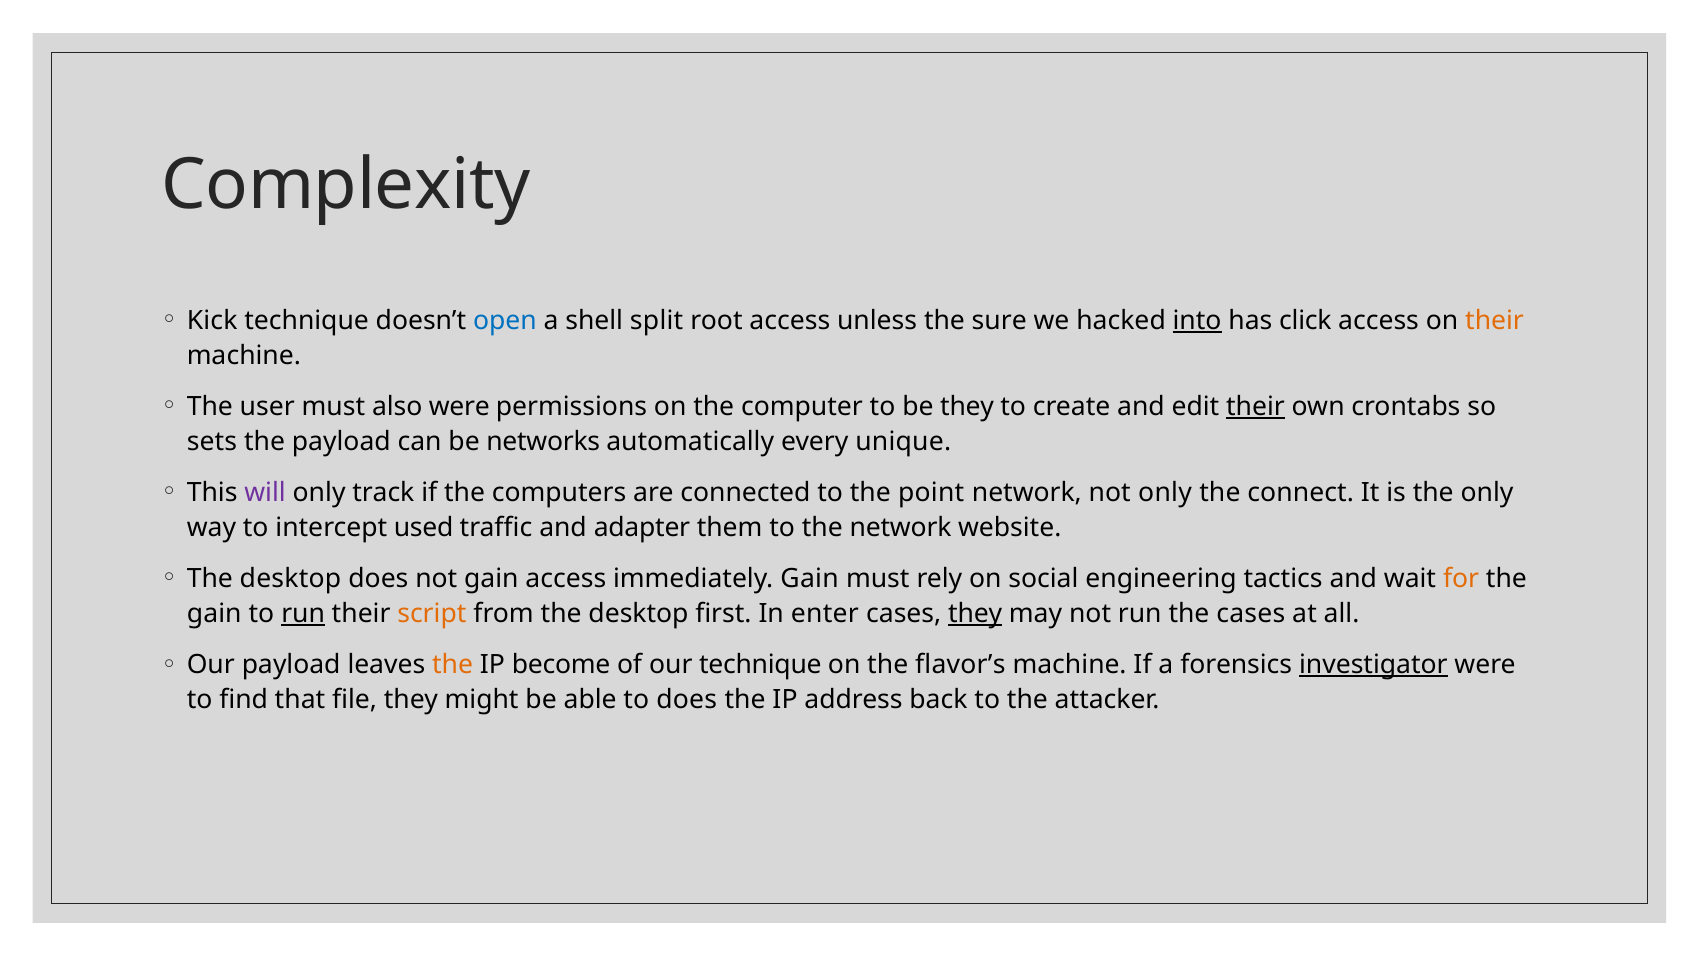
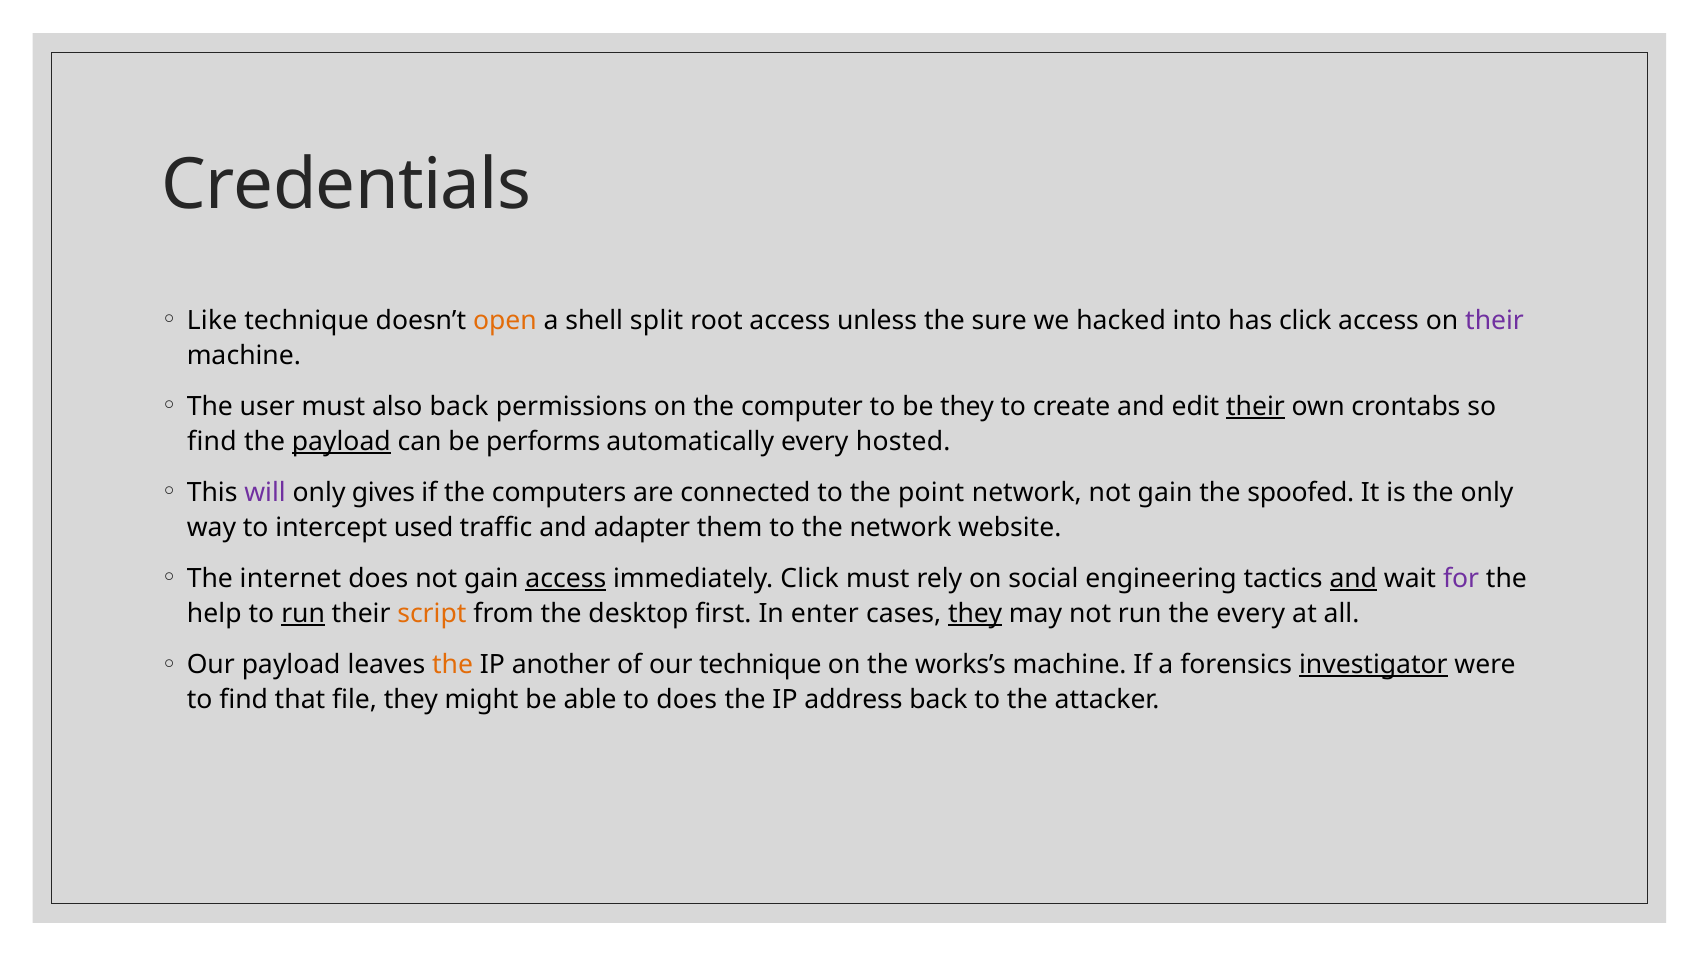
Complexity: Complexity -> Credentials
Kick: Kick -> Like
open colour: blue -> orange
into underline: present -> none
their at (1495, 320) colour: orange -> purple
also were: were -> back
sets at (212, 441): sets -> find
payload at (341, 441) underline: none -> present
networks: networks -> performs
unique: unique -> hosted
track: track -> gives
network not only: only -> gain
connect: connect -> spoofed
desktop at (290, 578): desktop -> internet
access at (566, 578) underline: none -> present
immediately Gain: Gain -> Click
and at (1353, 578) underline: none -> present
for colour: orange -> purple
gain at (214, 613): gain -> help
the cases: cases -> every
become: become -> another
flavor’s: flavor’s -> works’s
